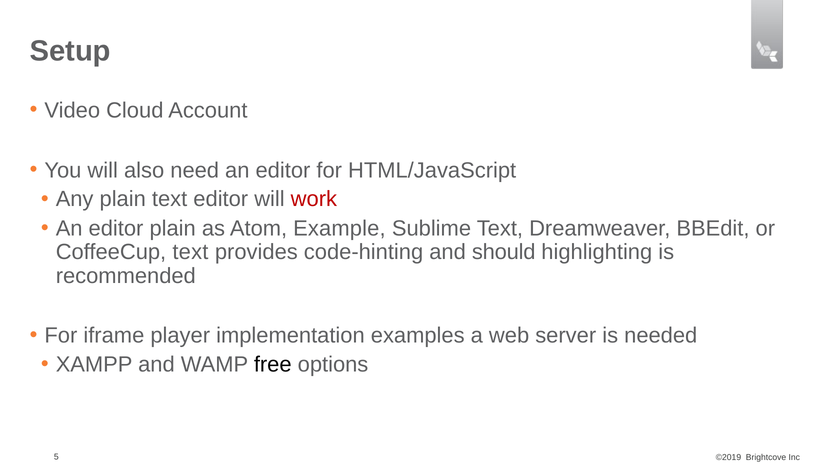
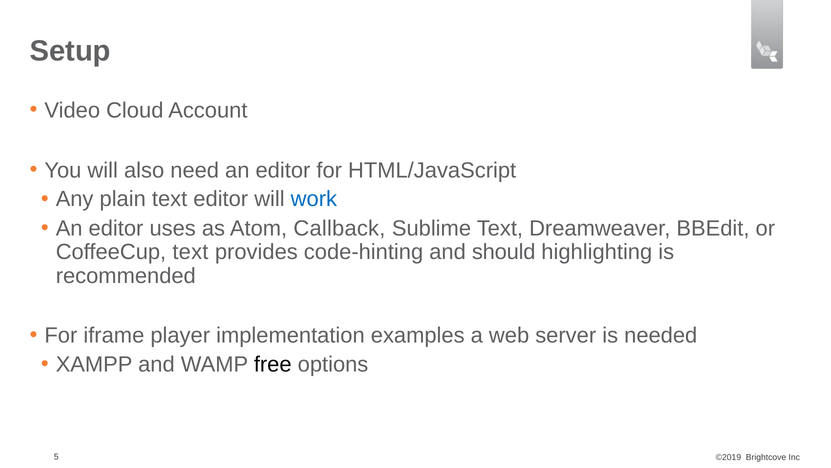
work colour: red -> blue
editor plain: plain -> uses
Example: Example -> Callback
